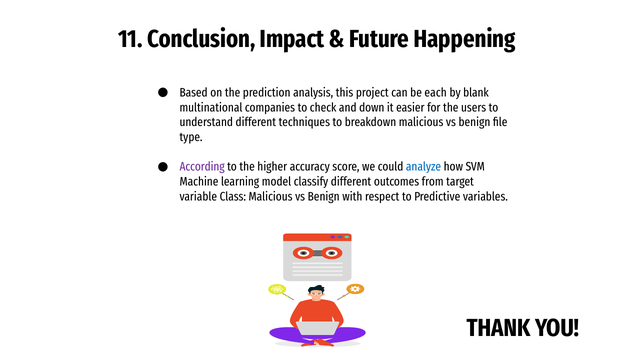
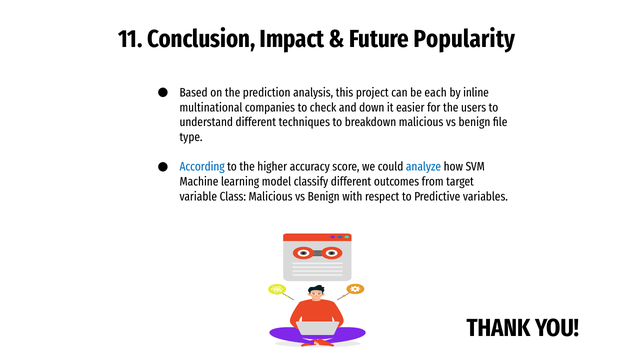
Happening: Happening -> Popularity
blank: blank -> inline
According colour: purple -> blue
